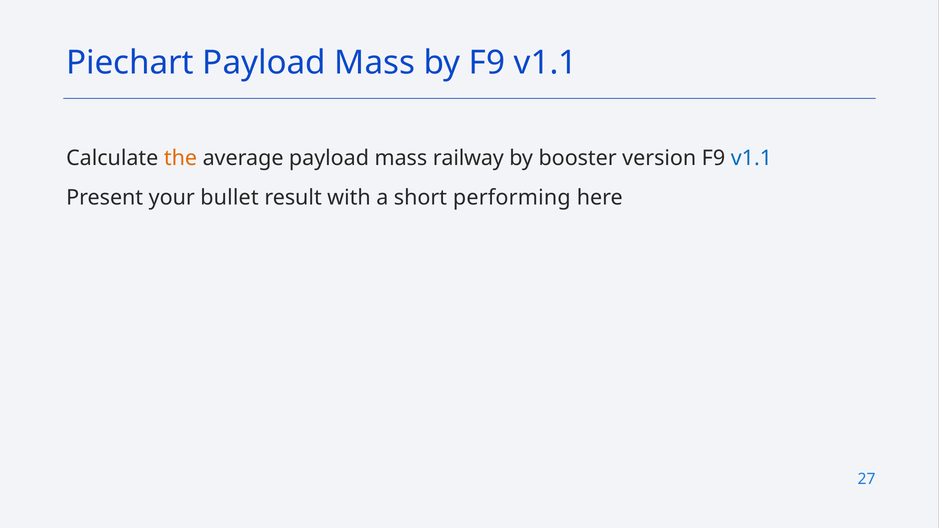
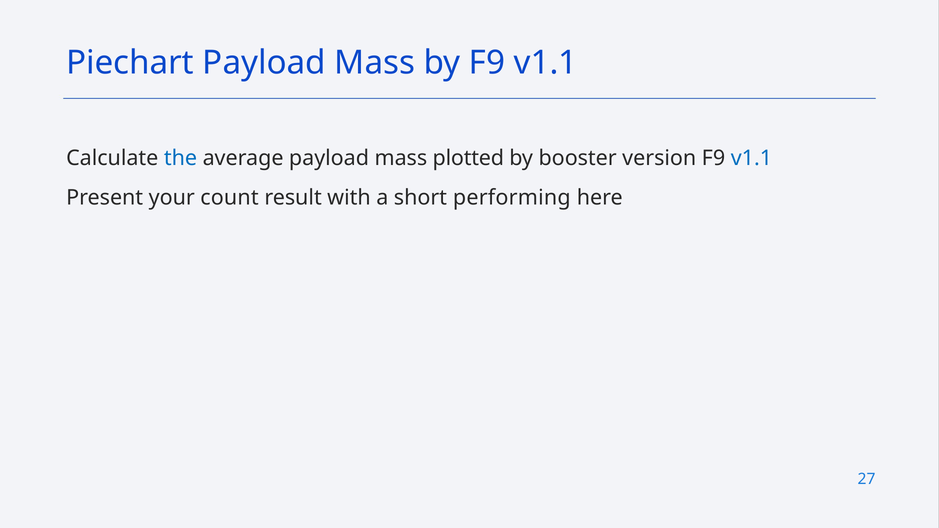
the colour: orange -> blue
railway: railway -> plotted
bullet: bullet -> count
